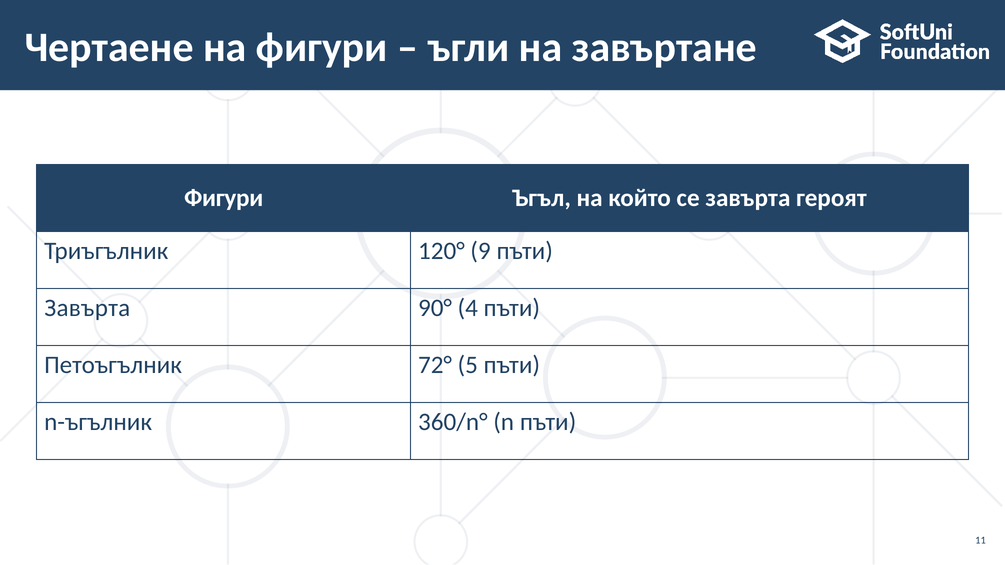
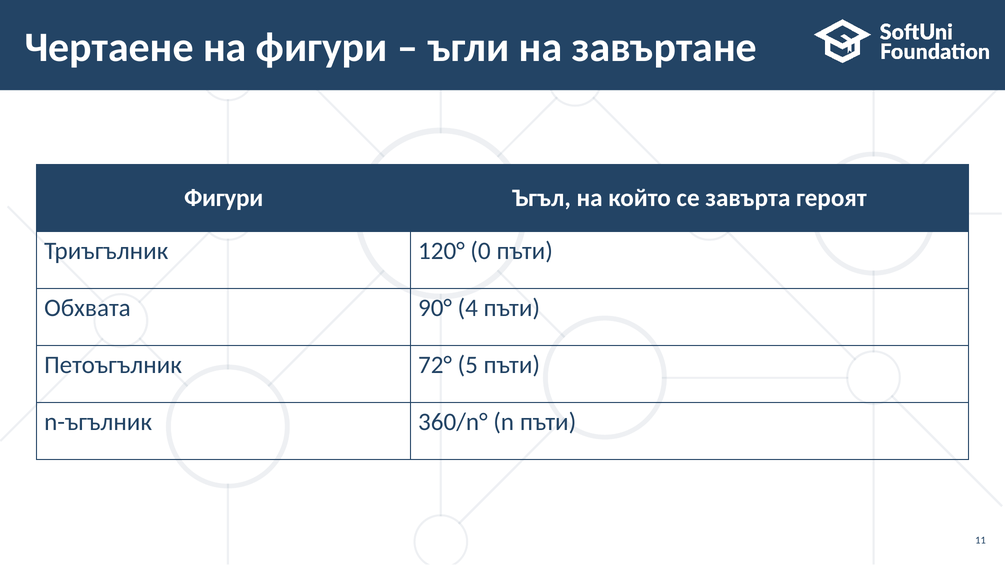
9: 9 -> 0
Завъртa at (87, 308): Завъртa -> Обхвата
